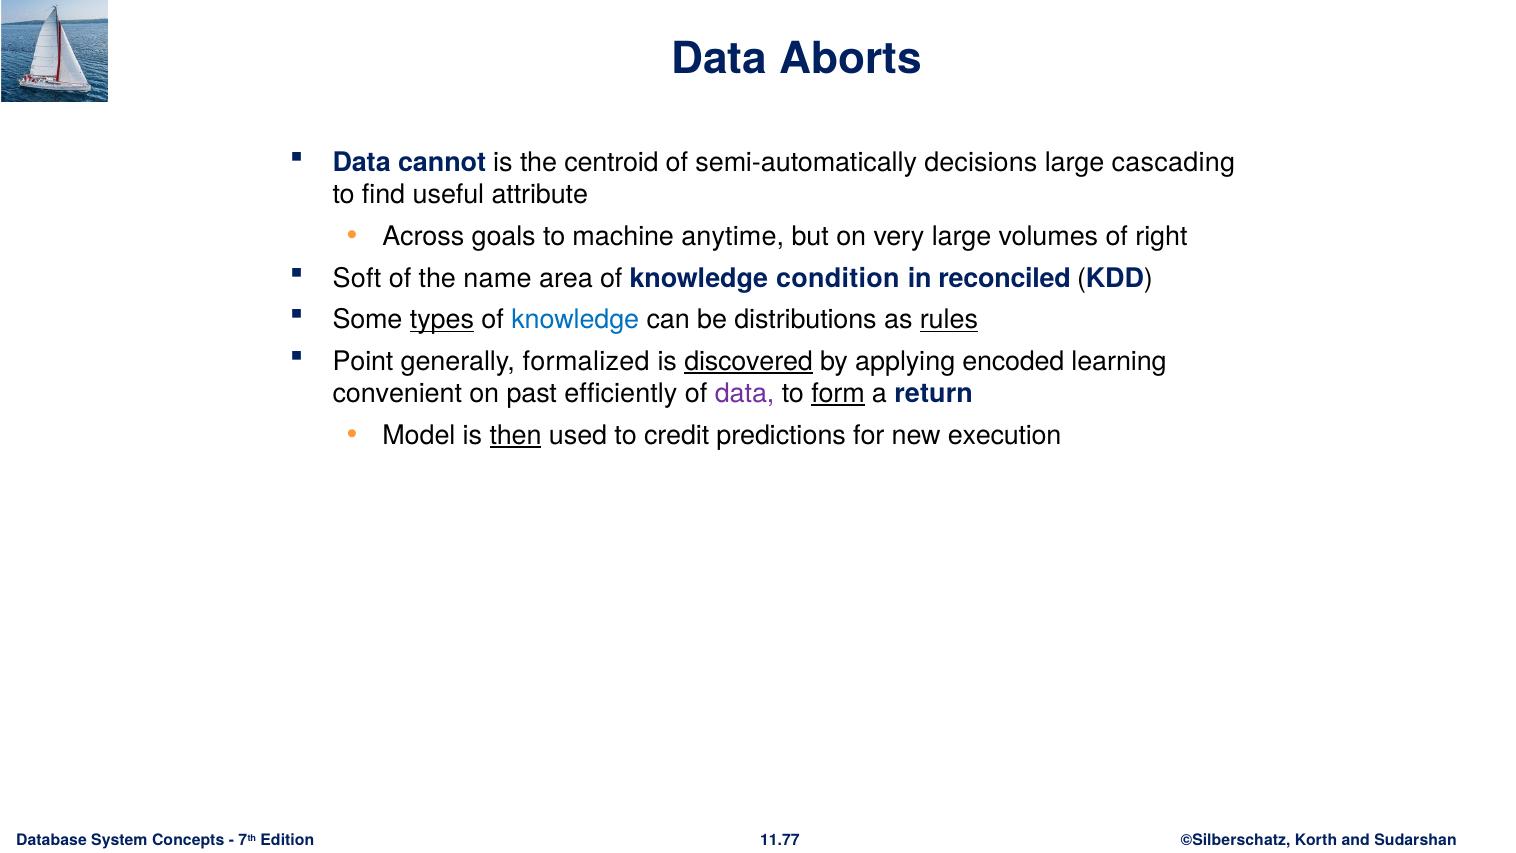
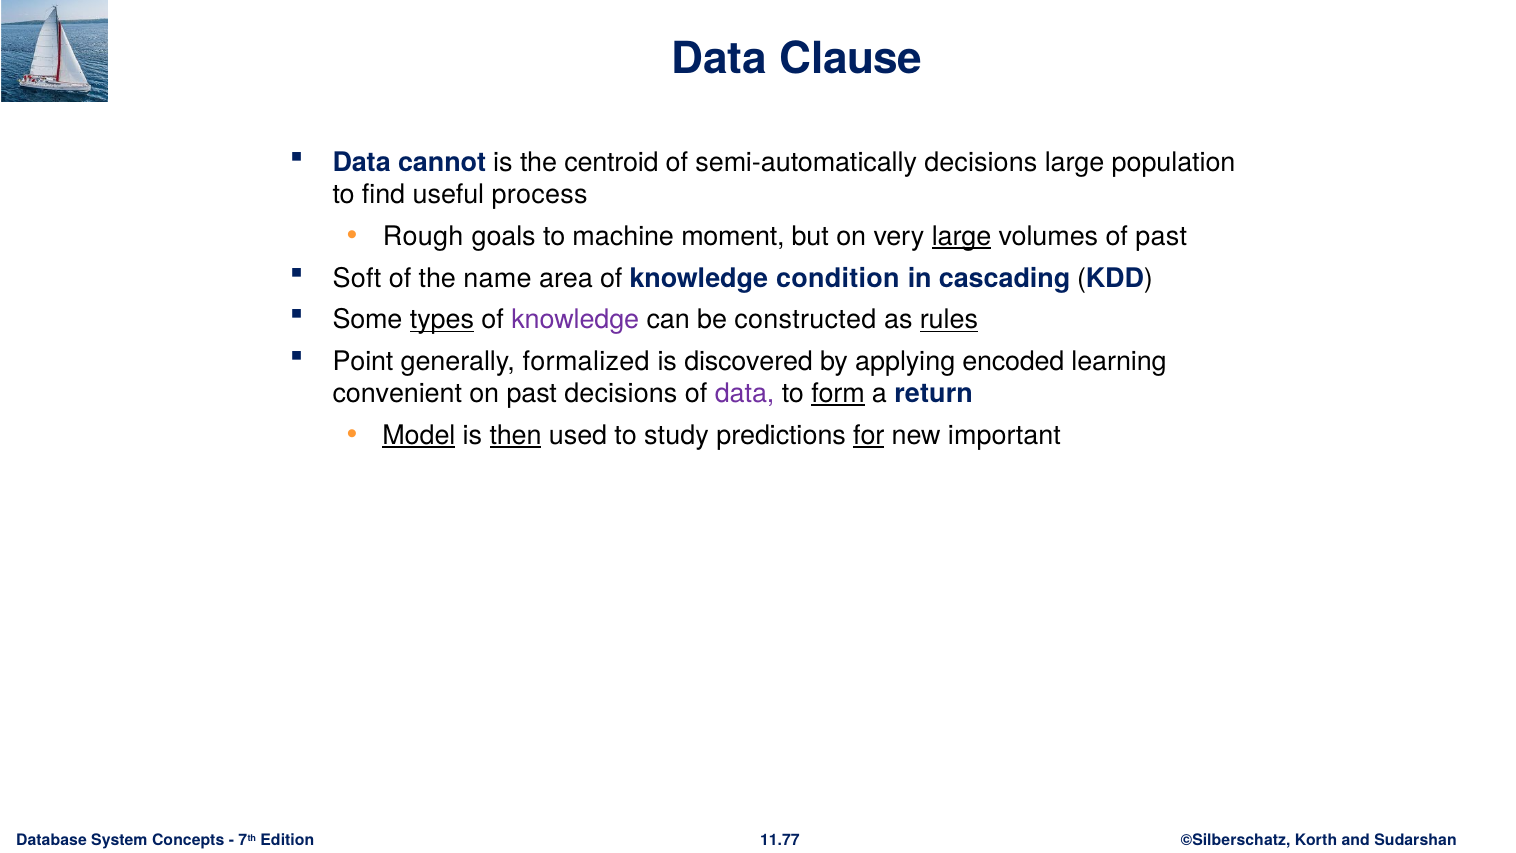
Aborts: Aborts -> Clause
cascading: cascading -> population
attribute: attribute -> process
Across: Across -> Rough
anytime: anytime -> moment
large at (962, 236) underline: none -> present
of right: right -> past
reconciled: reconciled -> cascading
knowledge at (575, 320) colour: blue -> purple
distributions: distributions -> constructed
discovered underline: present -> none
past efficiently: efficiently -> decisions
Model underline: none -> present
credit: credit -> study
for underline: none -> present
execution: execution -> important
